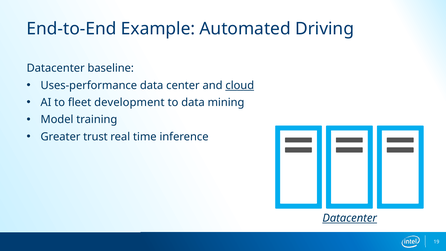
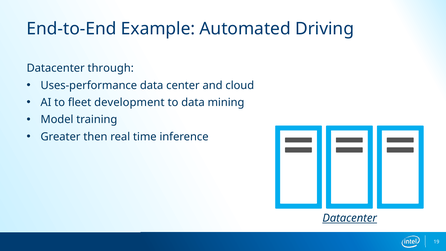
baseline: baseline -> through
cloud underline: present -> none
trust: trust -> then
